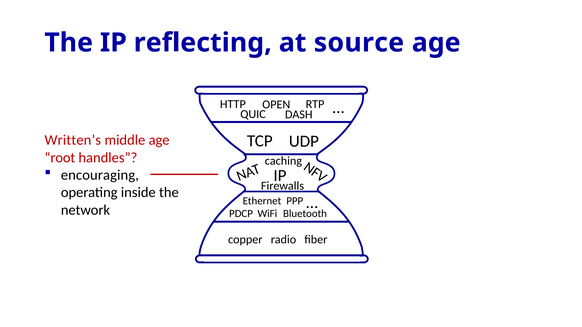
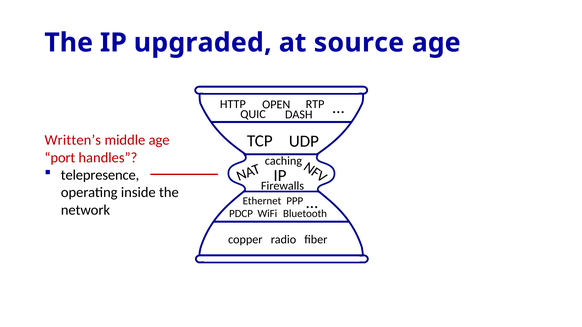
reflecting: reflecting -> upgraded
root: root -> port
encouraging: encouraging -> telepresence
